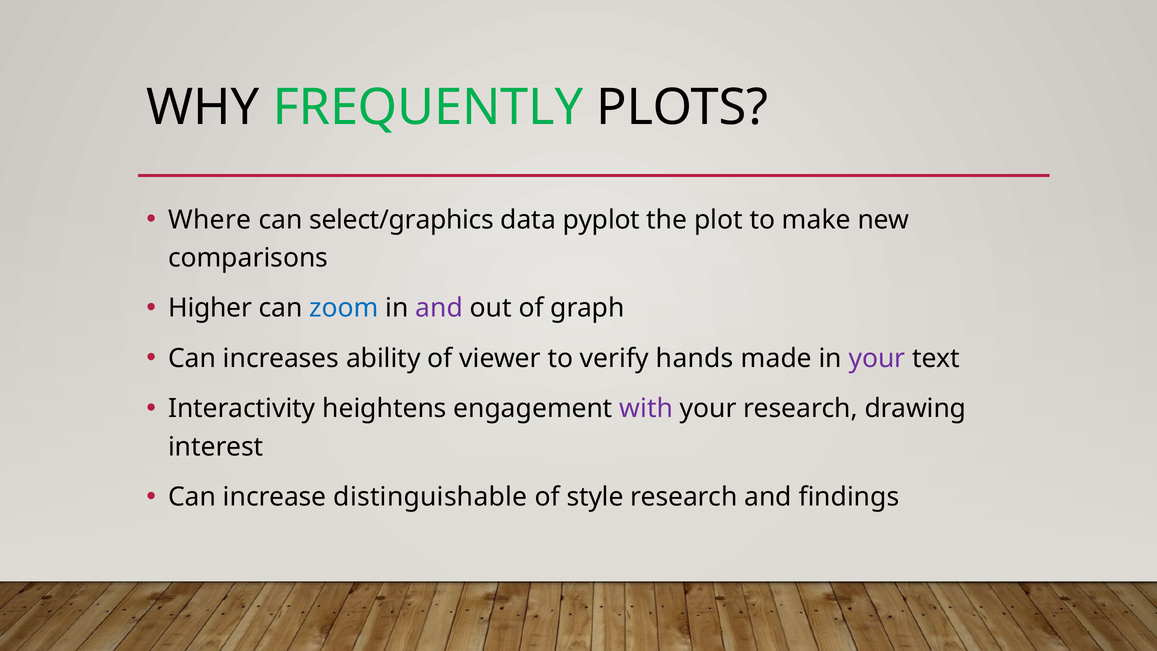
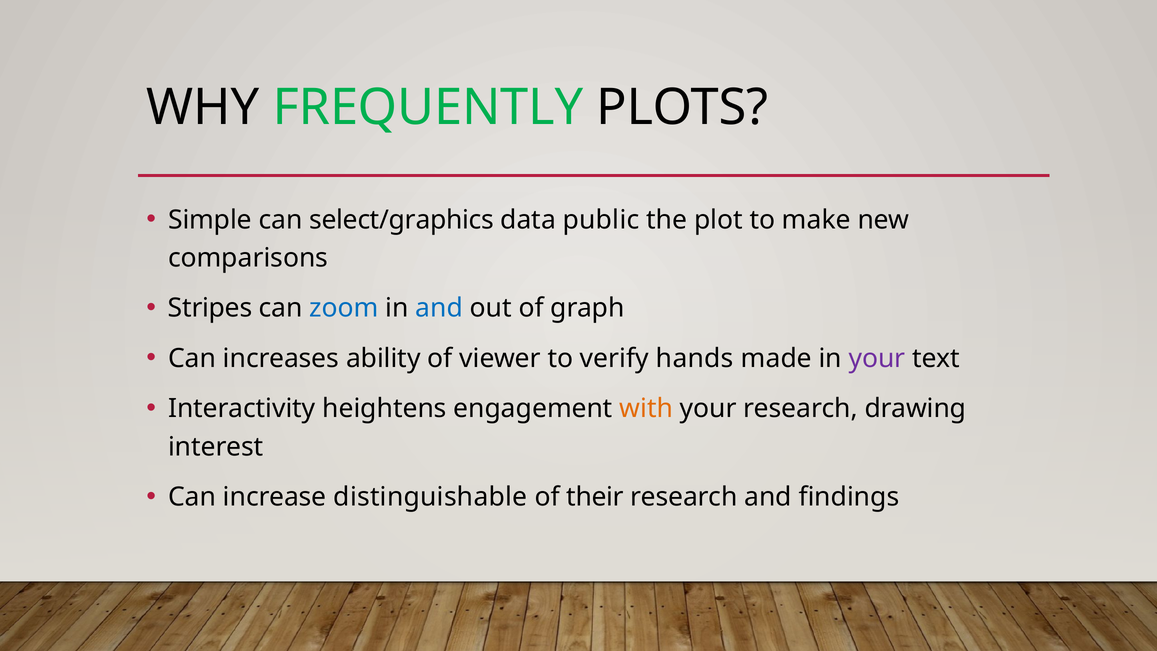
Where: Where -> Simple
pyplot: pyplot -> public
Higher: Higher -> Stripes
and at (439, 308) colour: purple -> blue
with colour: purple -> orange
style: style -> their
